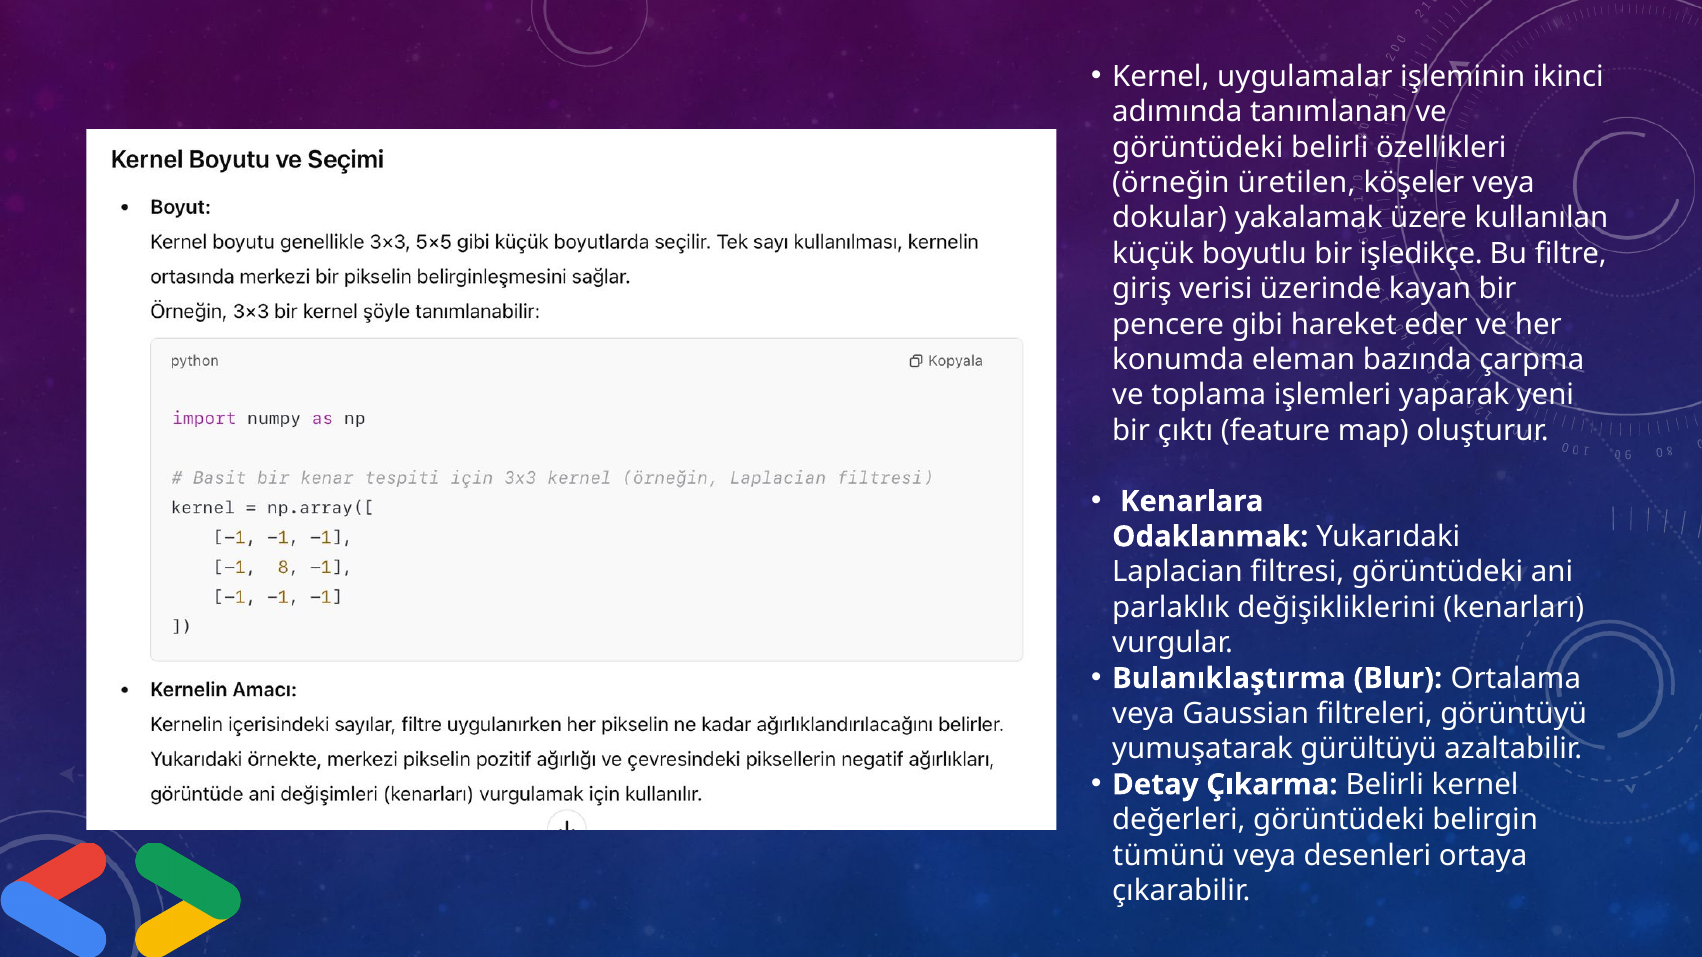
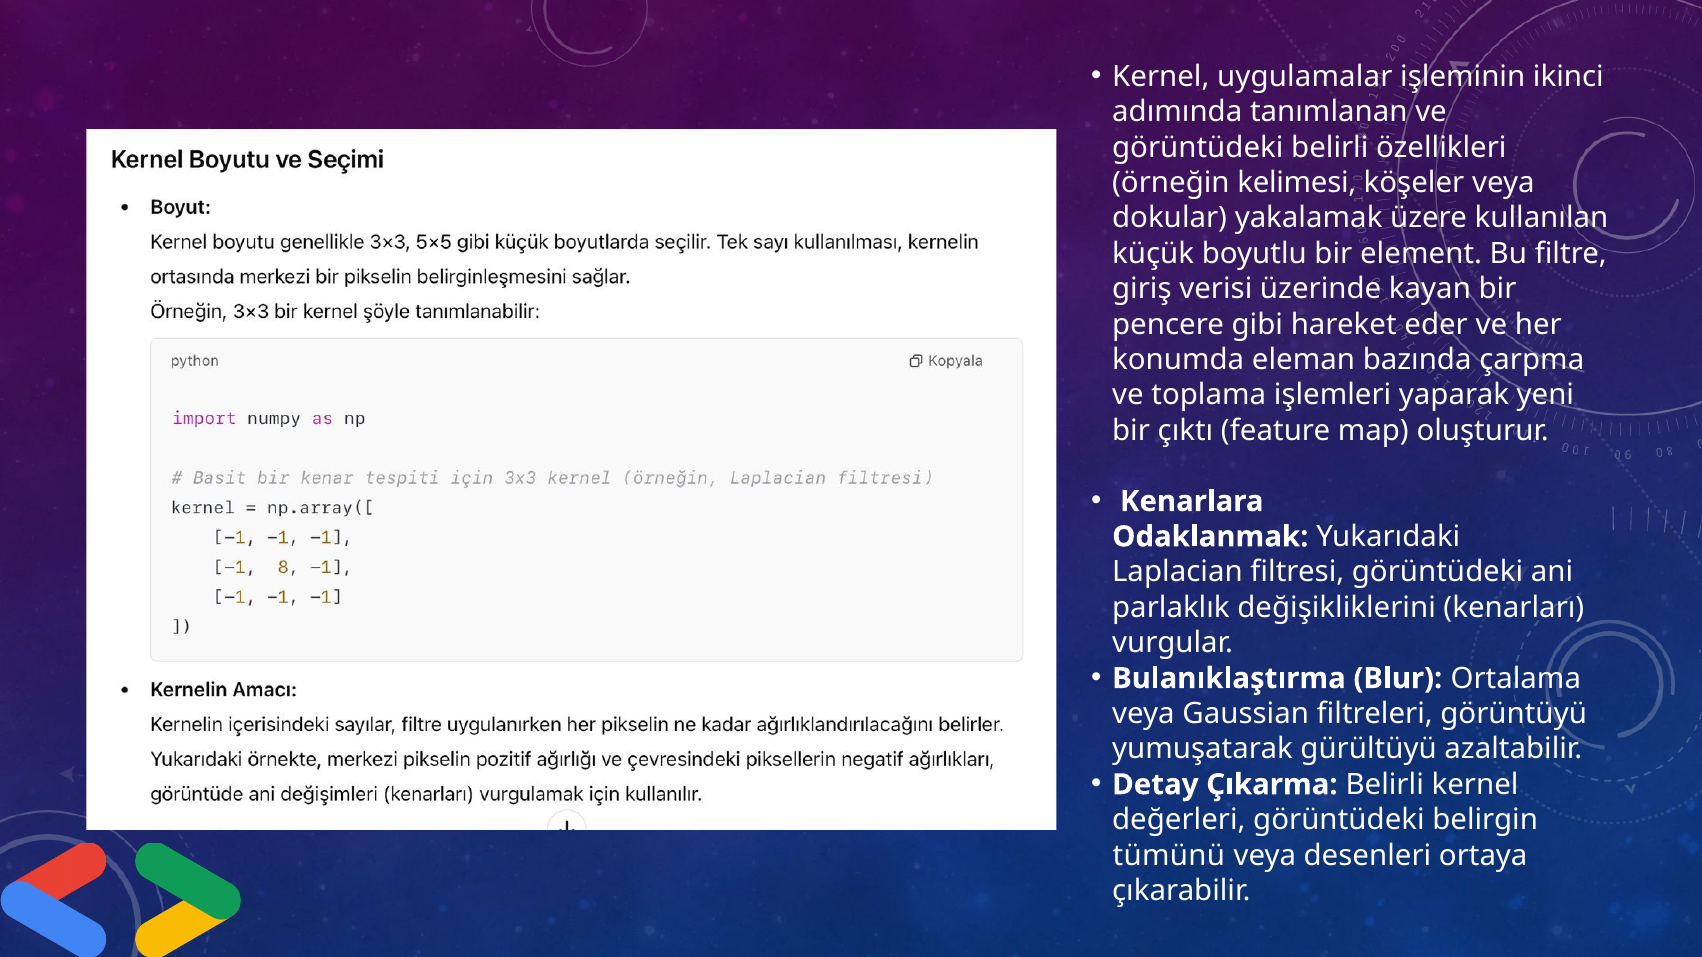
üretilen: üretilen -> kelimesi
işledikçe: işledikçe -> element
